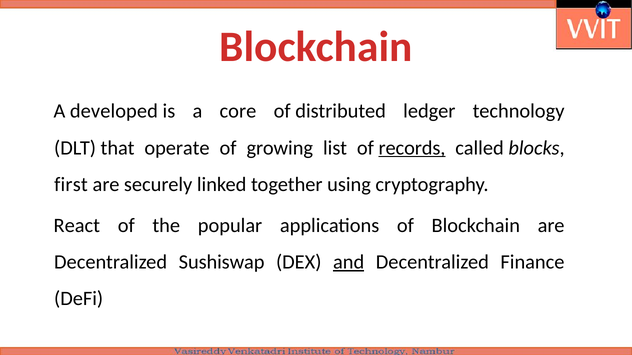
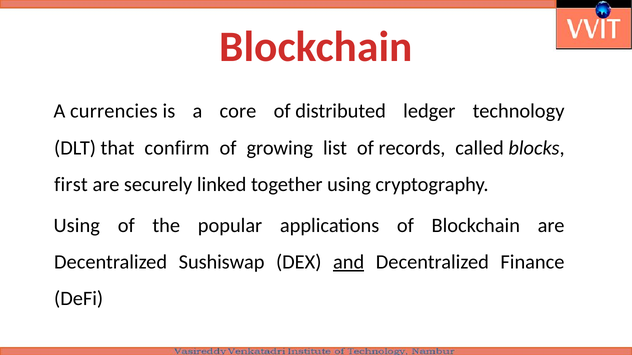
developed: developed -> currencies
operate: operate -> confirm
records underline: present -> none
React at (77, 226): React -> Using
